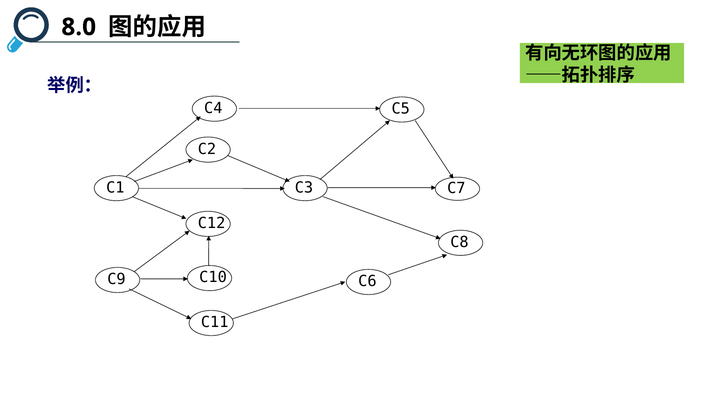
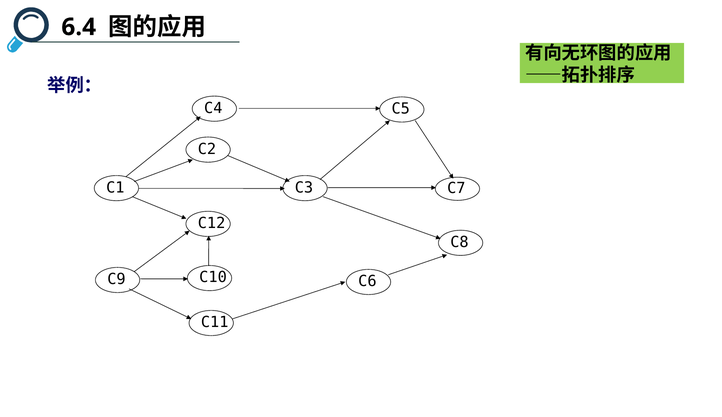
8.0: 8.0 -> 6.4
